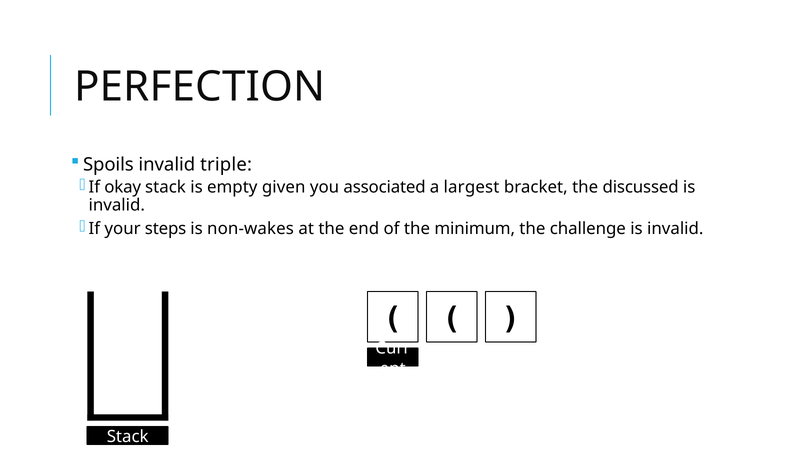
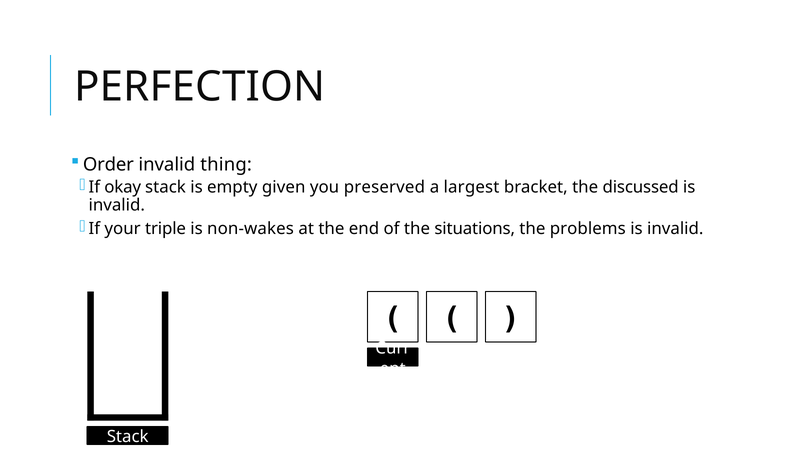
Spoils: Spoils -> Order
triple: triple -> thing
associated: associated -> preserved
steps: steps -> triple
minimum: minimum -> situations
challenge: challenge -> problems
